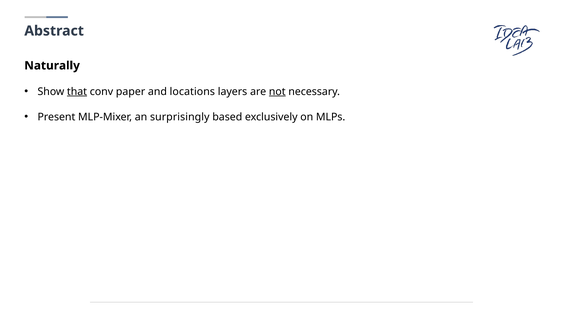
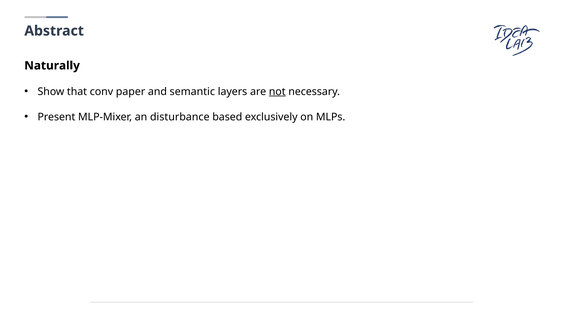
that underline: present -> none
locations: locations -> semantic
surprisingly: surprisingly -> disturbance
